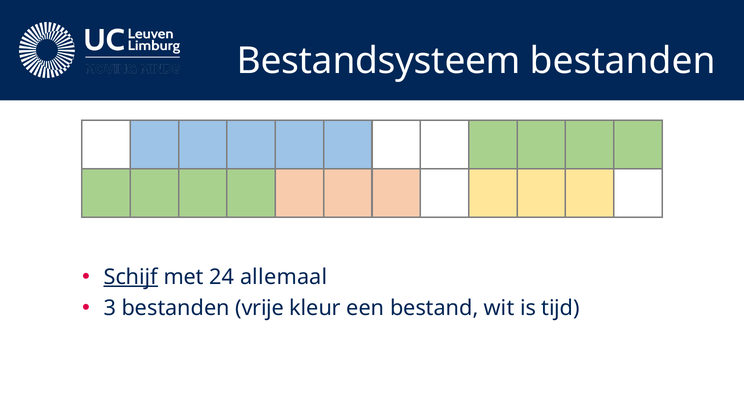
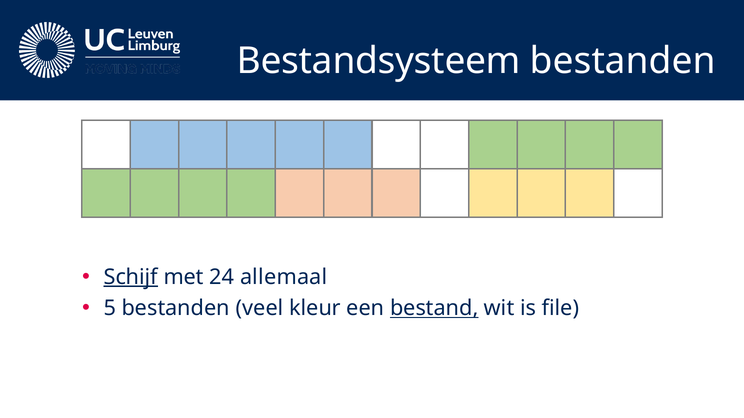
3: 3 -> 5
vrije: vrije -> veel
bestand underline: none -> present
tijd: tijd -> file
